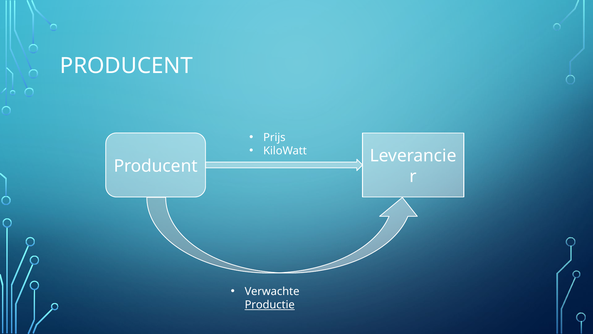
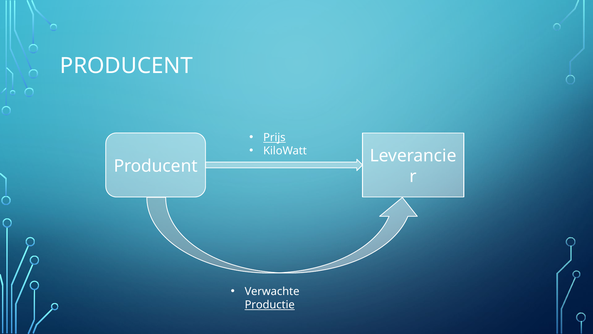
Prijs underline: none -> present
